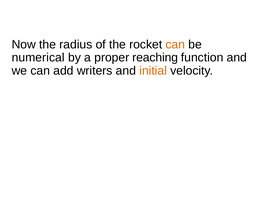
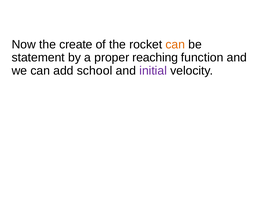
radius: radius -> create
numerical: numerical -> statement
writers: writers -> school
initial colour: orange -> purple
